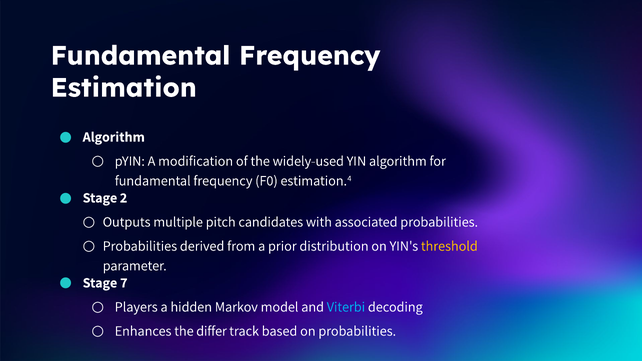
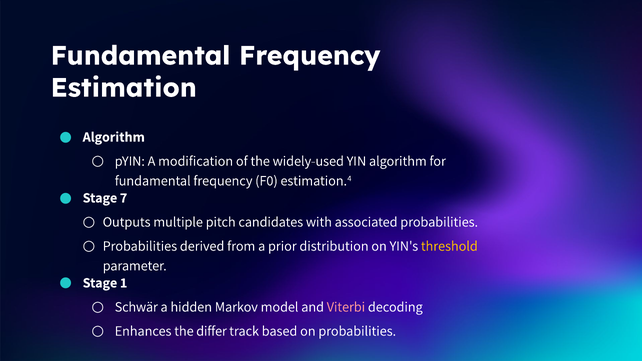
2: 2 -> 7
7: 7 -> 1
Players: Players -> Schwär
Viterbi colour: light blue -> pink
